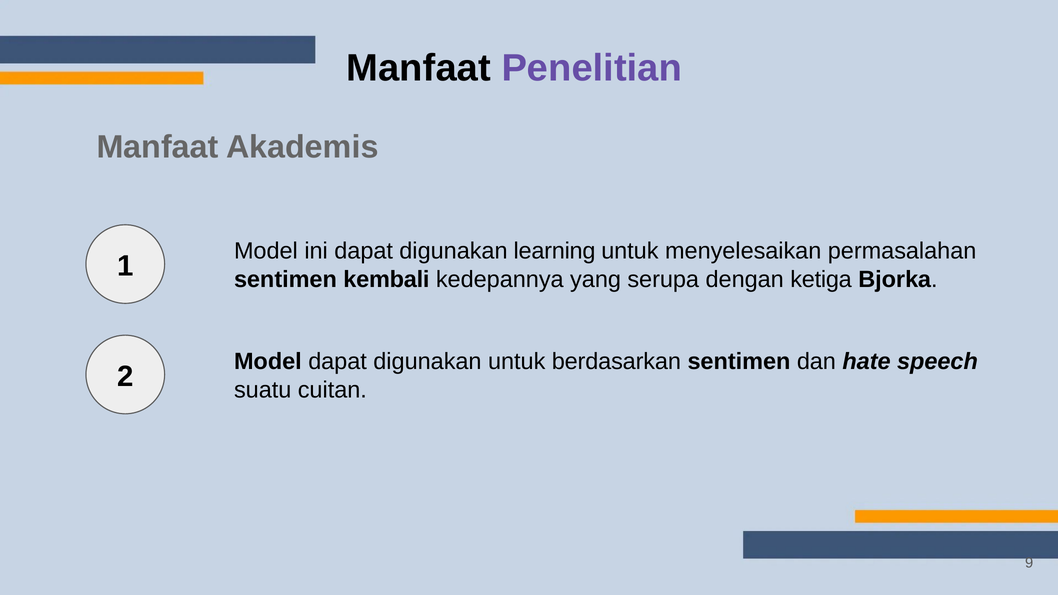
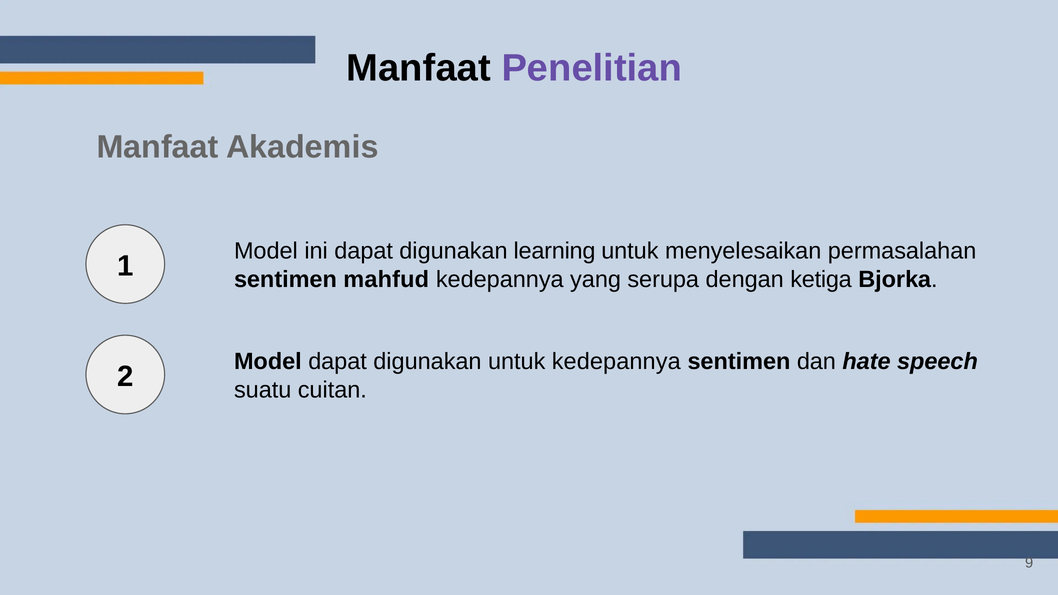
kembali: kembali -> mahfud
untuk berdasarkan: berdasarkan -> kedepannya
